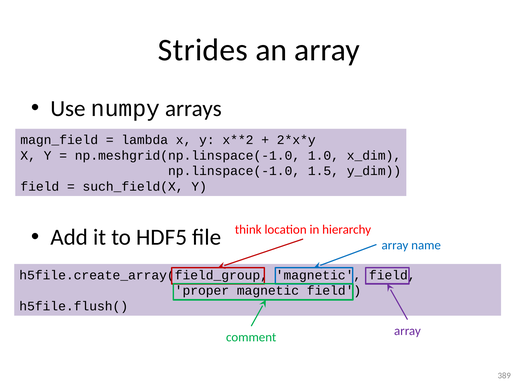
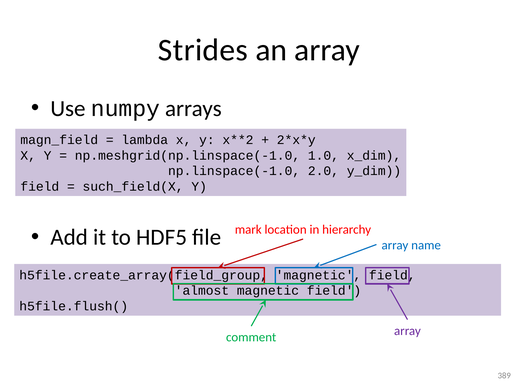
1.5: 1.5 -> 2.0
think: think -> mark
proper: proper -> almost
